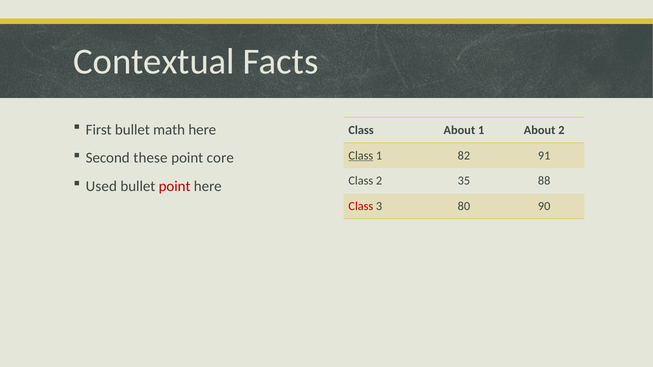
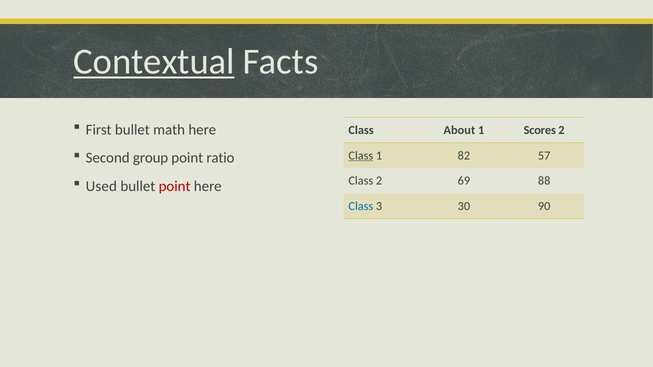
Contextual underline: none -> present
1 About: About -> Scores
these: these -> group
core: core -> ratio
91: 91 -> 57
35: 35 -> 69
Class at (361, 206) colour: red -> blue
80: 80 -> 30
